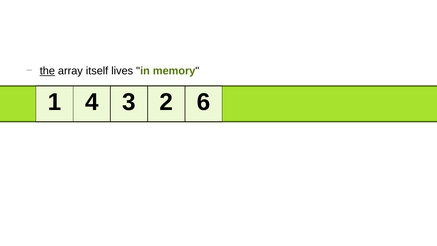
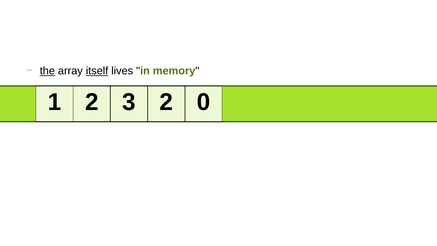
itself underline: none -> present
1 4: 4 -> 2
6: 6 -> 0
